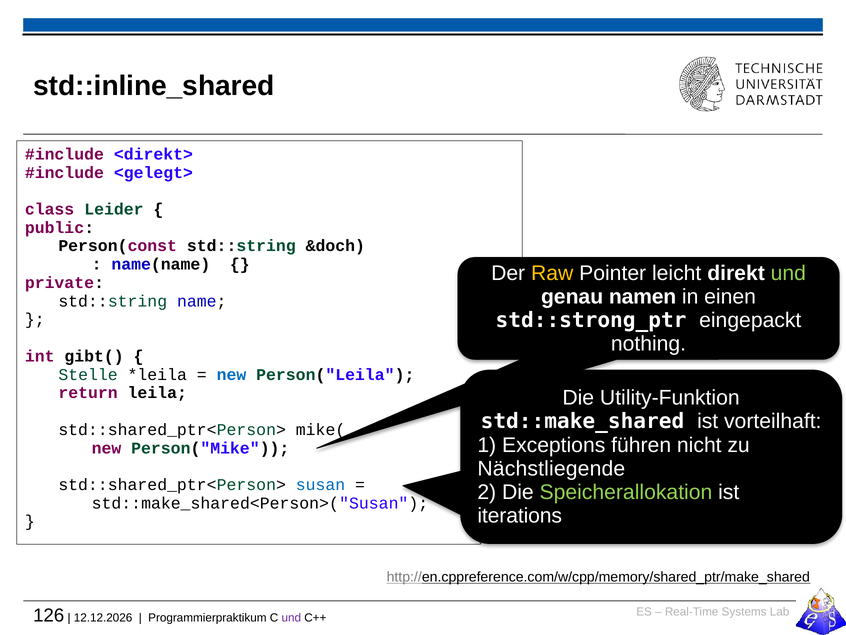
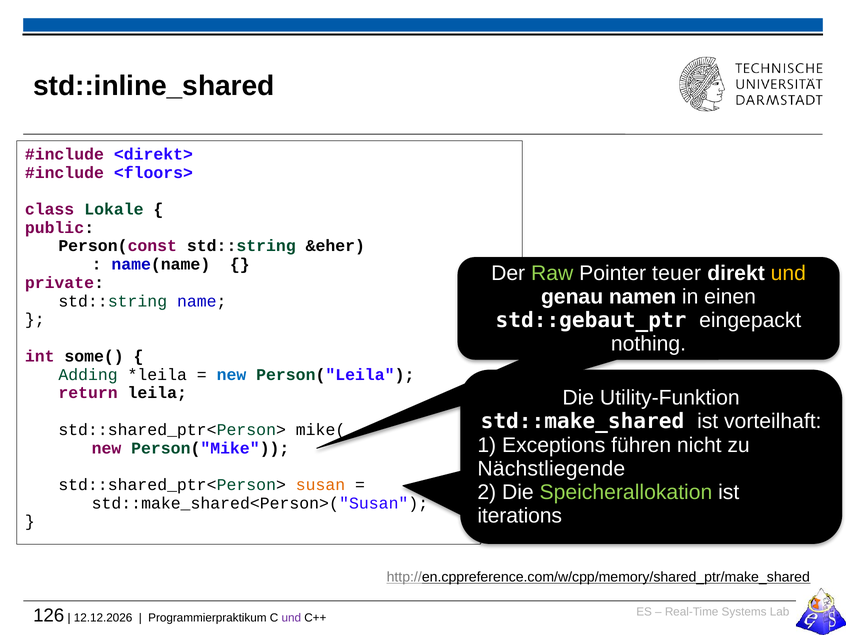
<gelegt>: <gelegt> -> <floors>
Leider: Leider -> Lokale
&doch: &doch -> &eher
Raw colour: yellow -> light green
leicht: leicht -> teuer
und at (788, 273) colour: light green -> yellow
std::strong_ptr: std::strong_ptr -> std::gebaut_ptr
gibt(: gibt( -> some(
Stelle: Stelle -> Adding
susan colour: blue -> orange
